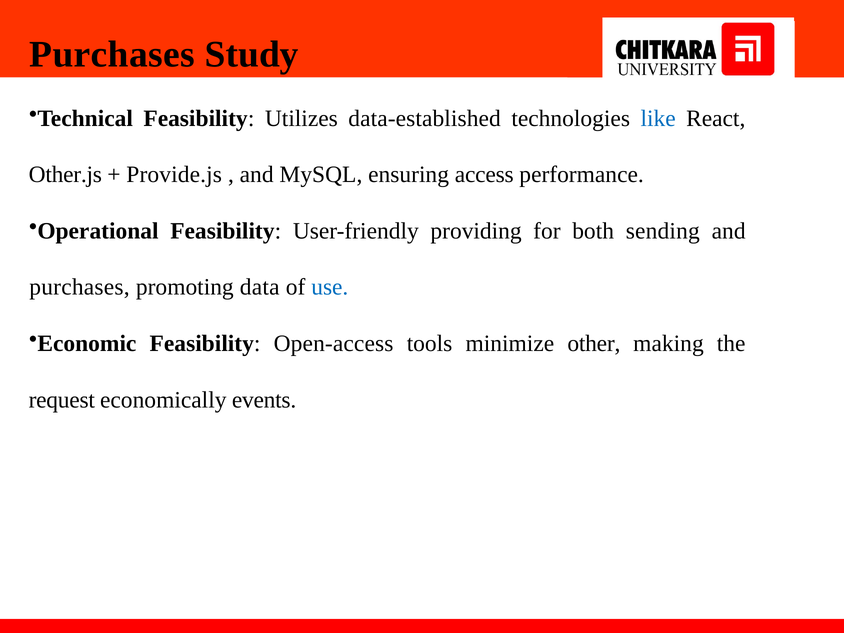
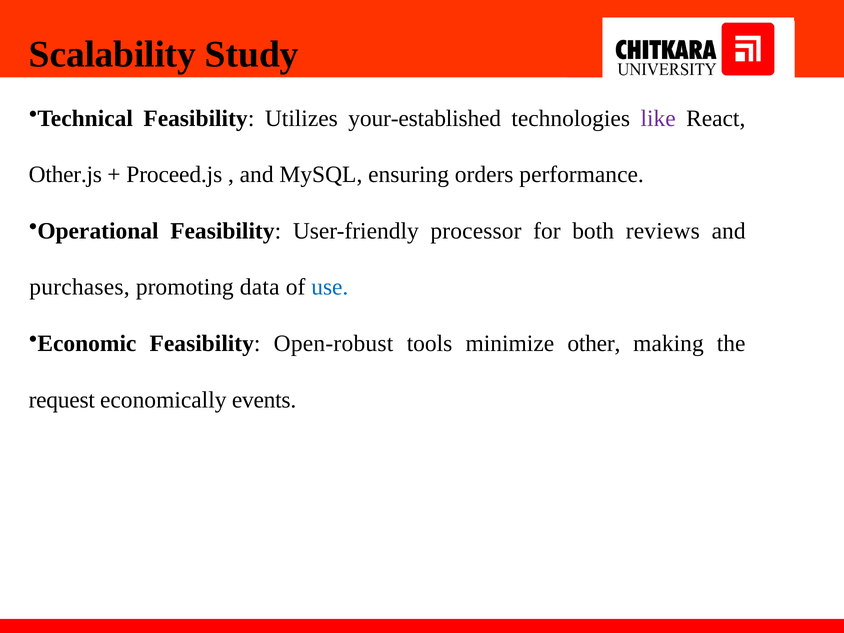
Purchases at (112, 54): Purchases -> Scalability
data-established: data-established -> your-established
like colour: blue -> purple
Provide.js: Provide.js -> Proceed.js
access: access -> orders
providing: providing -> processor
sending: sending -> reviews
Open-access: Open-access -> Open-robust
